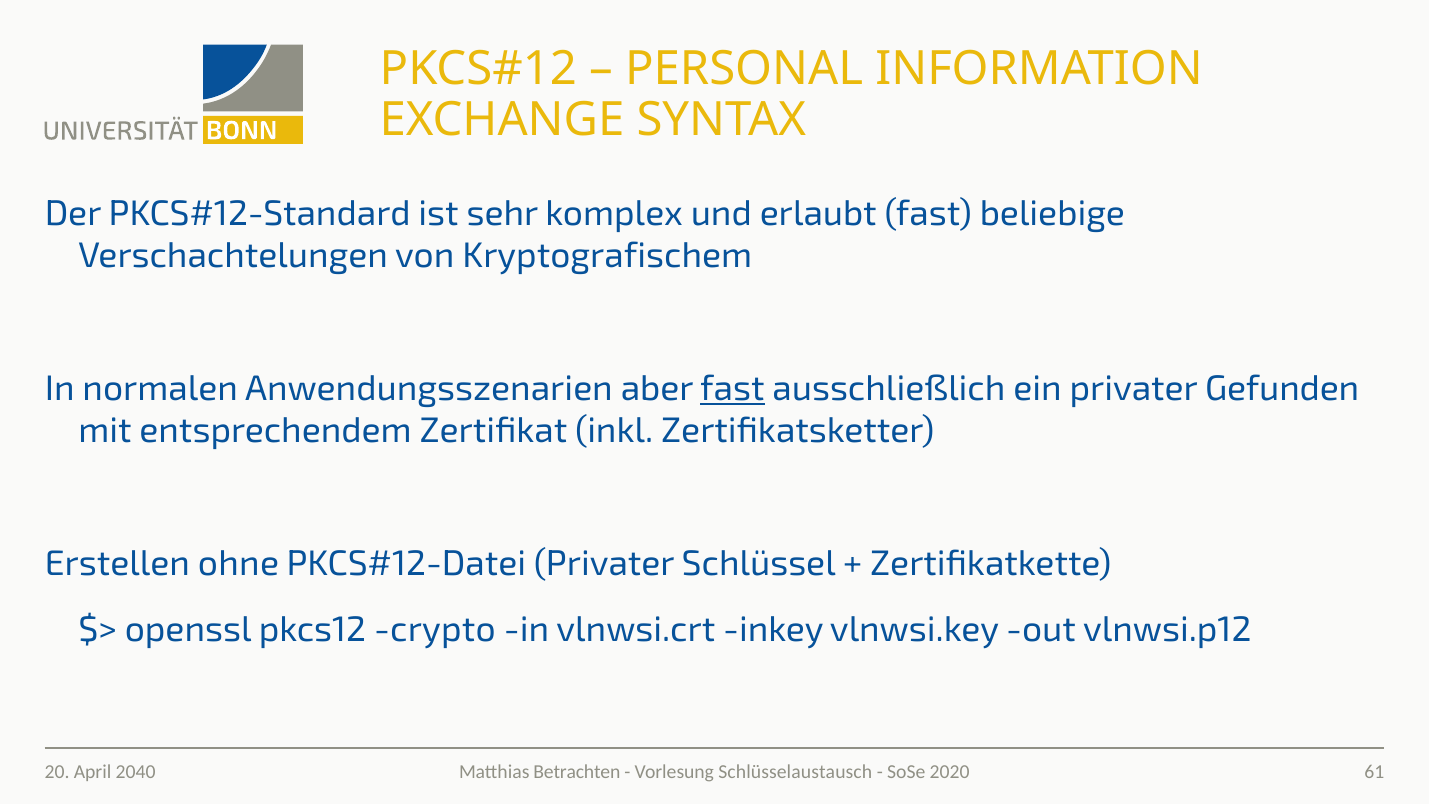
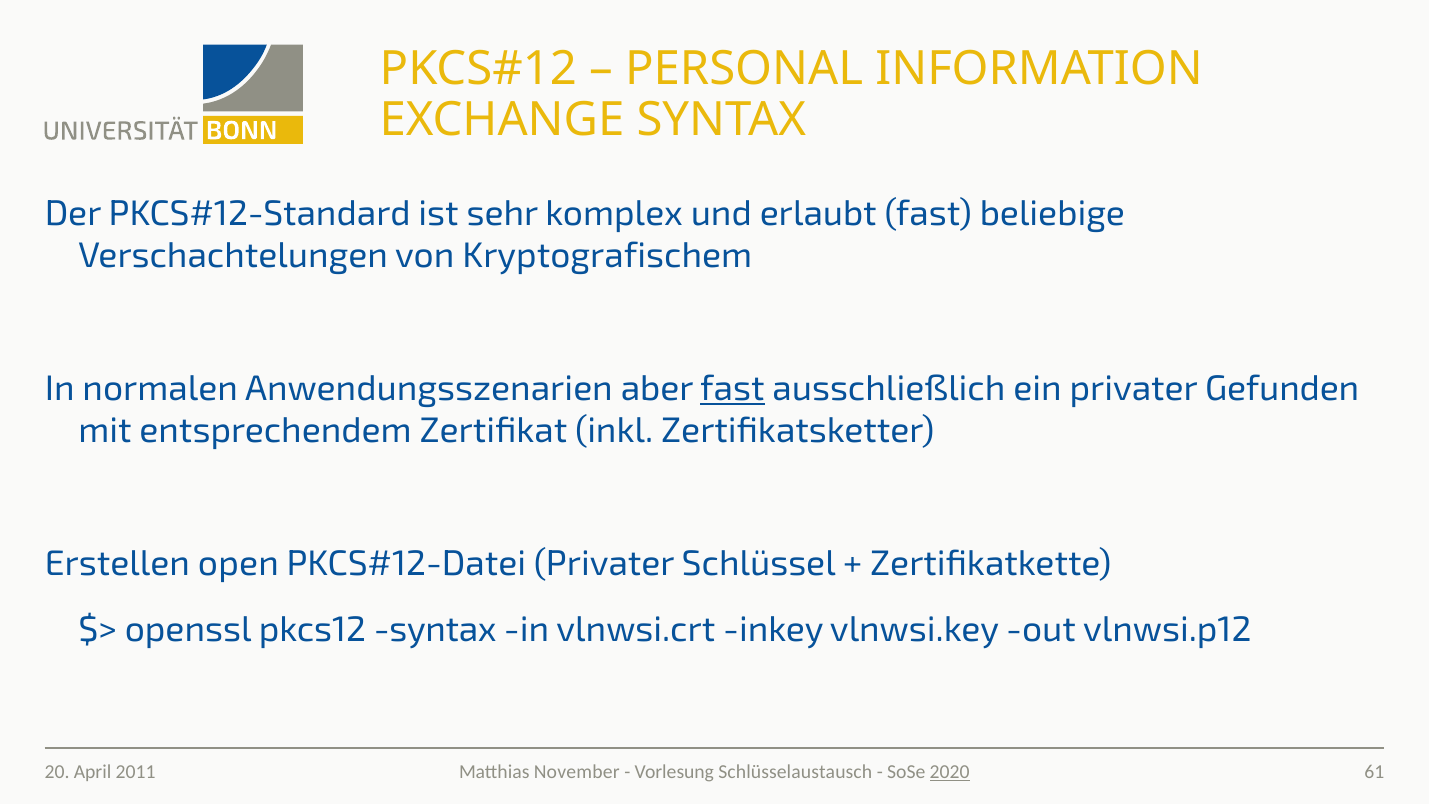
ohne: ohne -> open
pkcs12 crypto: crypto -> syntax
Betrachten: Betrachten -> November
2020 underline: none -> present
2040: 2040 -> 2011
